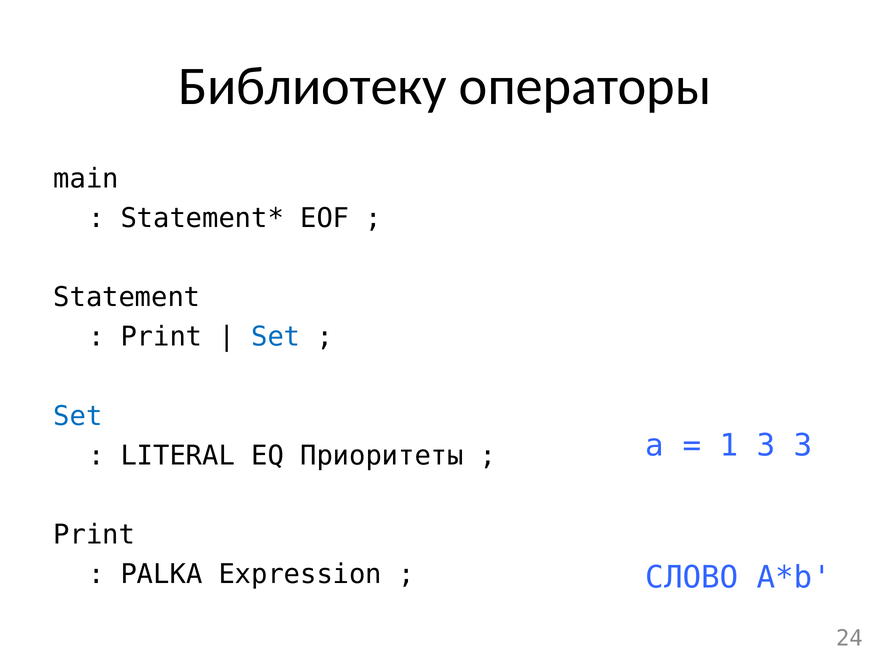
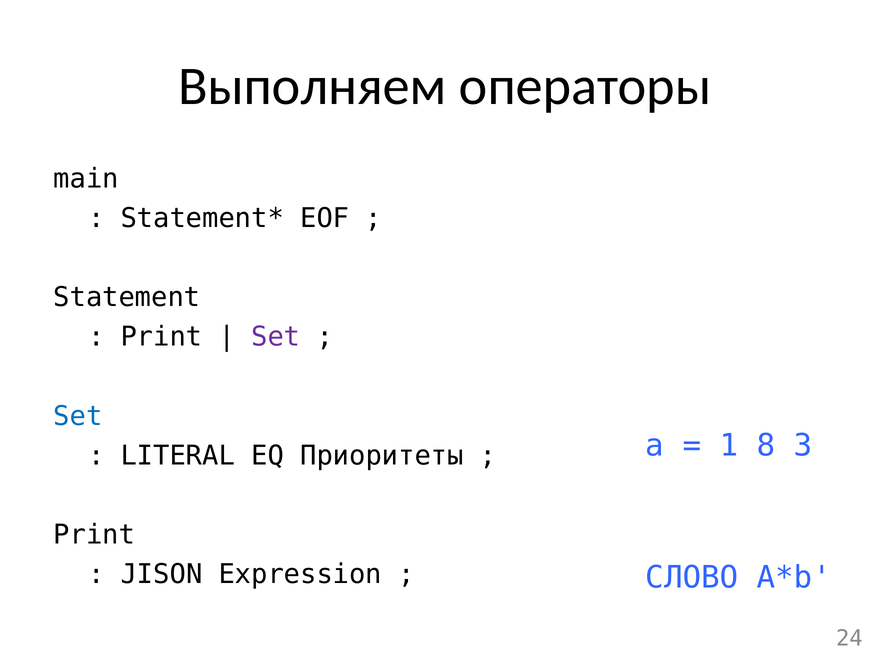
Библиотеку: Библиотеку -> Выполняем
Set at (276, 337) colour: blue -> purple
1 3: 3 -> 8
PALKA: PALKA -> JISON
